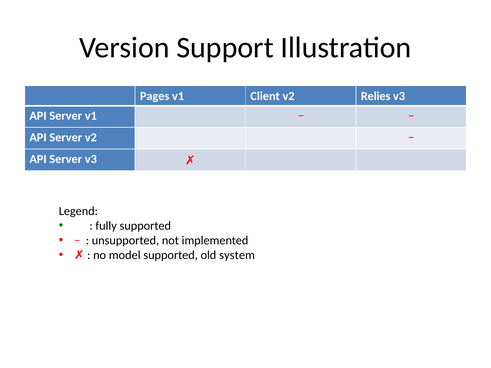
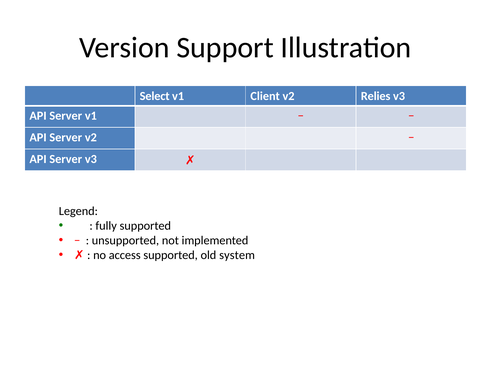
Pages: Pages -> Select
model: model -> access
